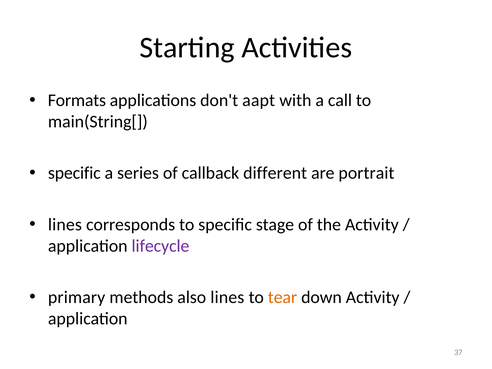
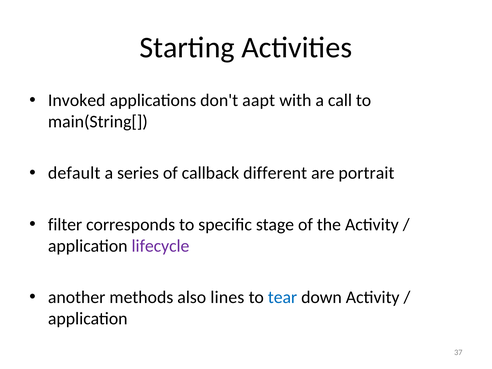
Formats: Formats -> Invoked
specific at (74, 173): specific -> default
lines at (65, 225): lines -> filter
primary: primary -> another
tear colour: orange -> blue
